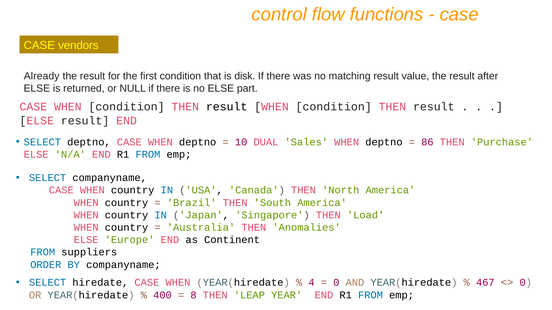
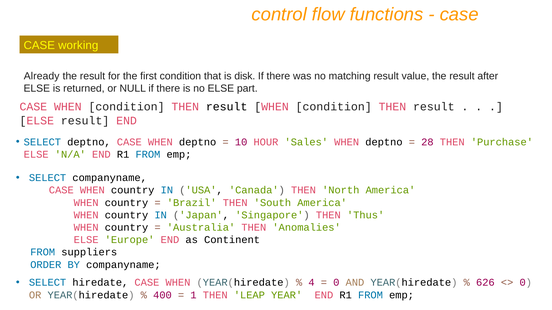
vendors: vendors -> working
DUAL: DUAL -> HOUR
86: 86 -> 28
Load: Load -> Thus
467: 467 -> 626
8: 8 -> 1
